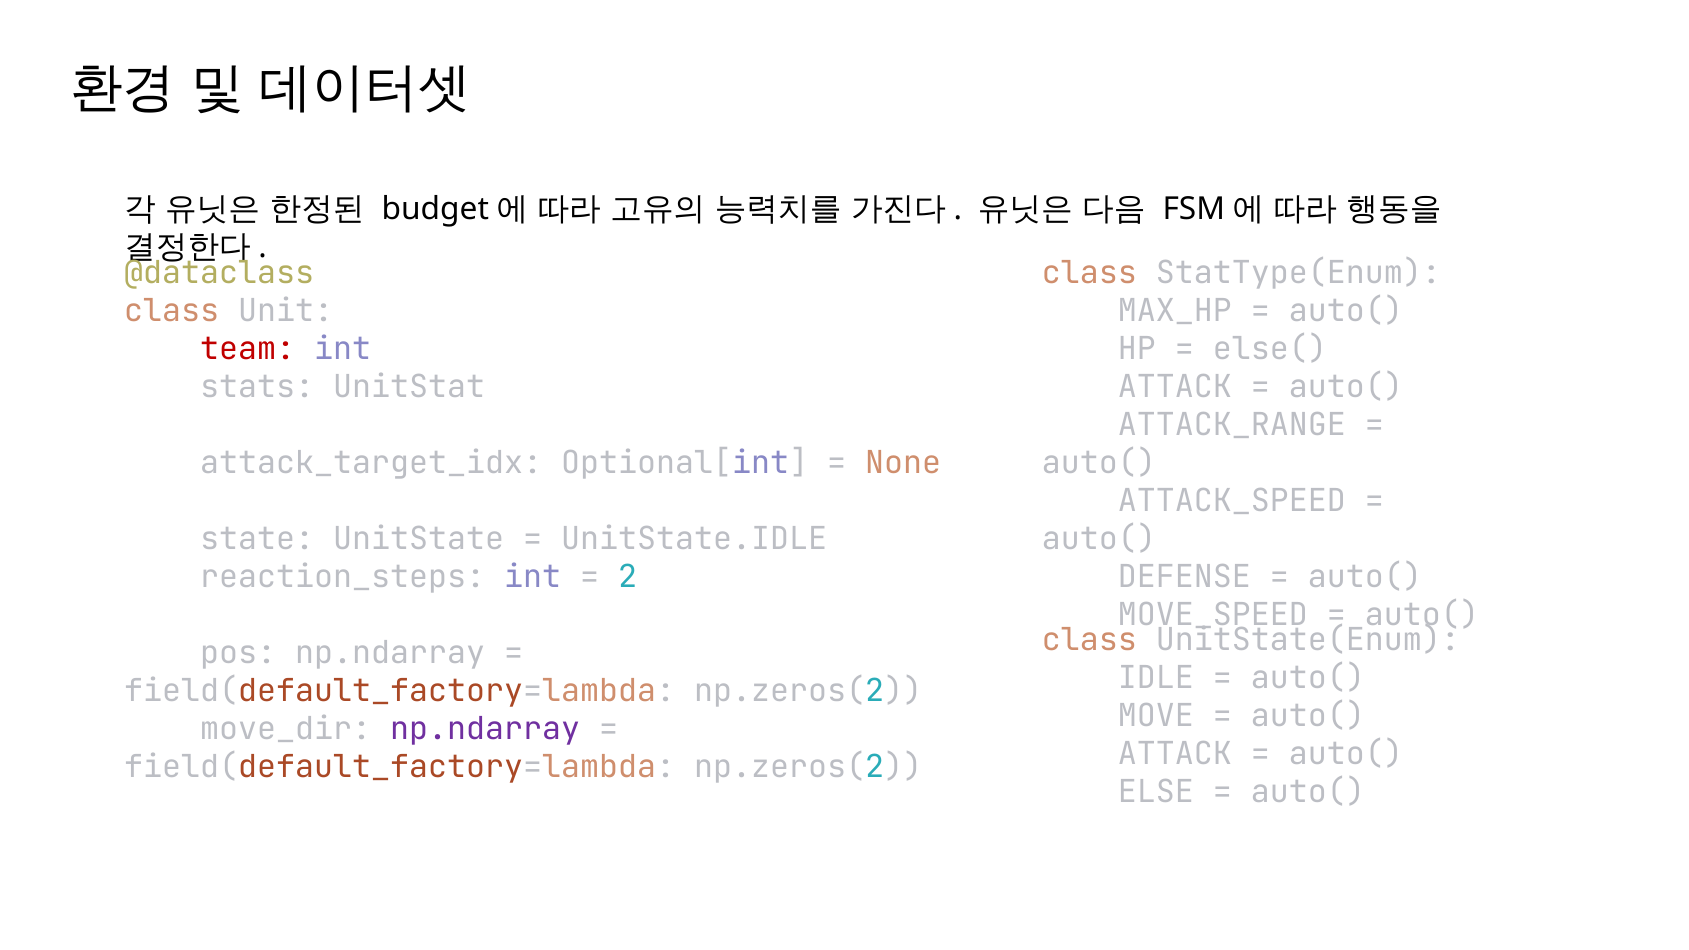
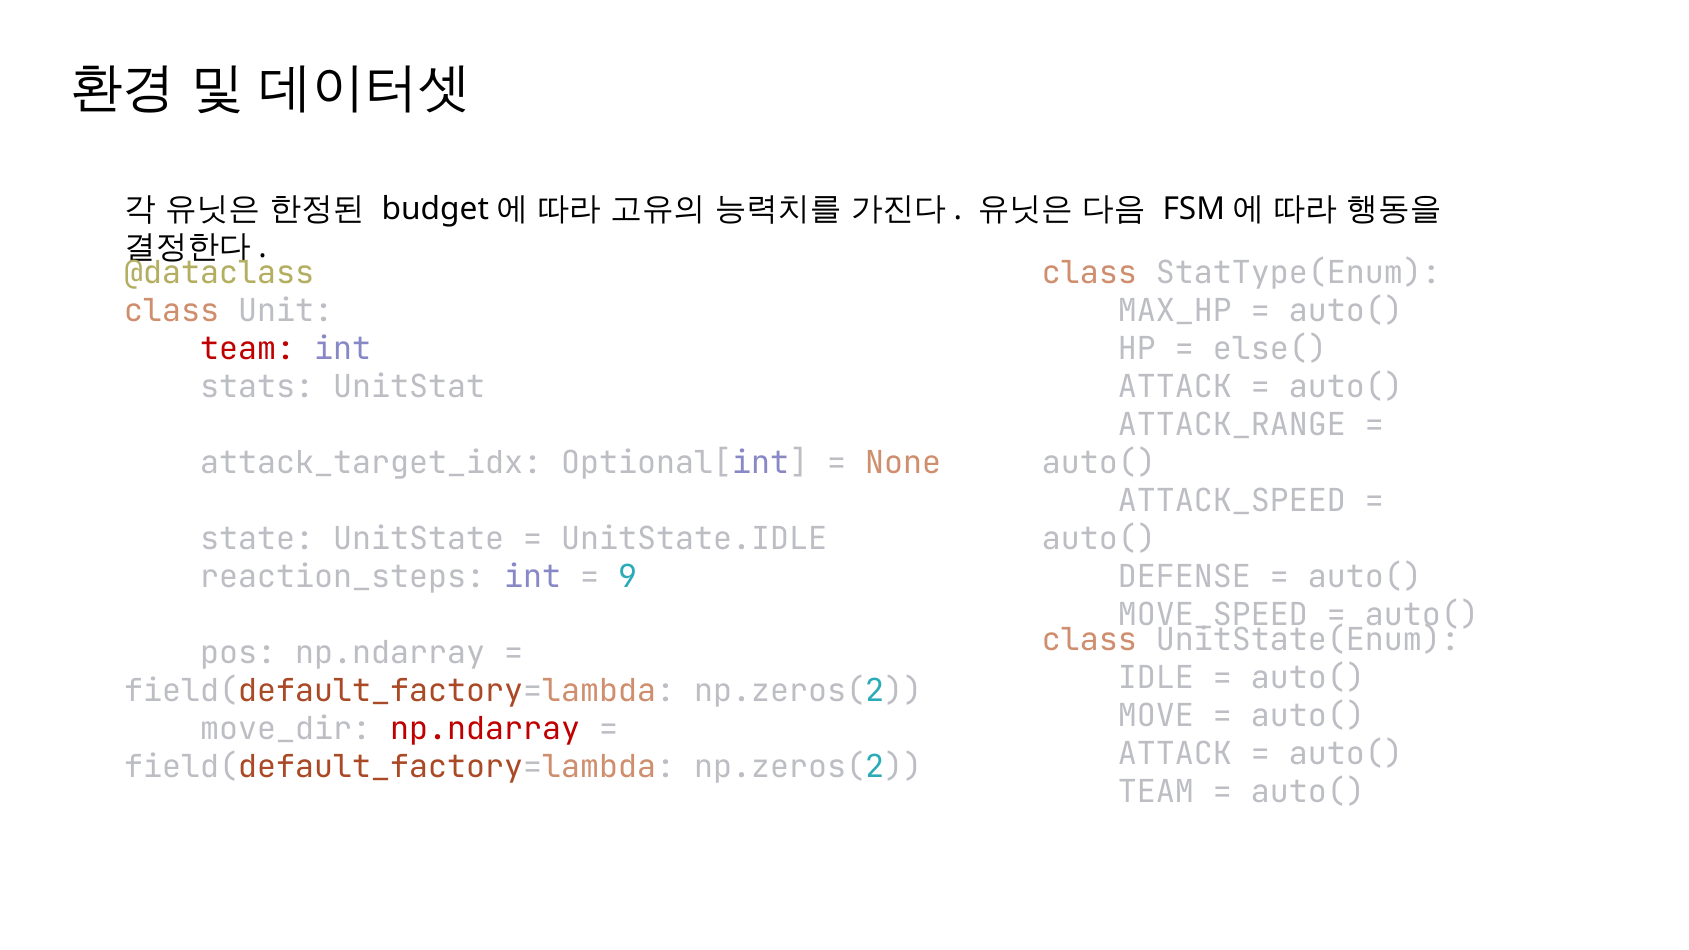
2: 2 -> 9
np.ndarray at (485, 729) colour: purple -> red
ELSE at (1156, 792): ELSE -> TEAM
